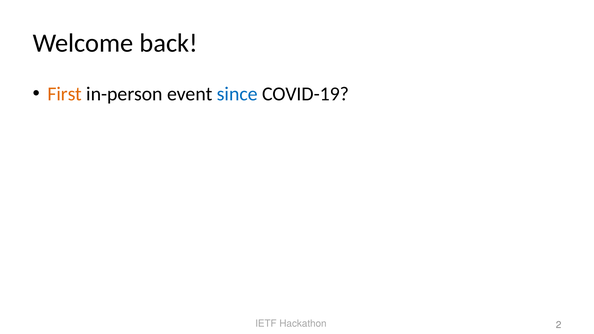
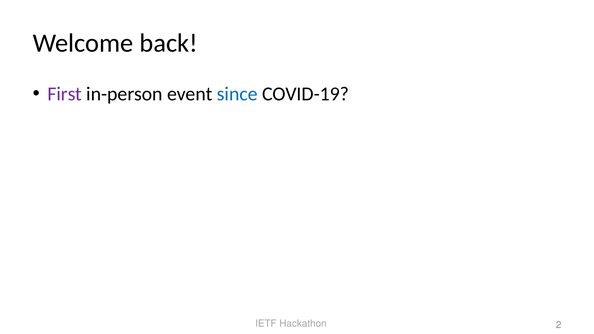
First colour: orange -> purple
